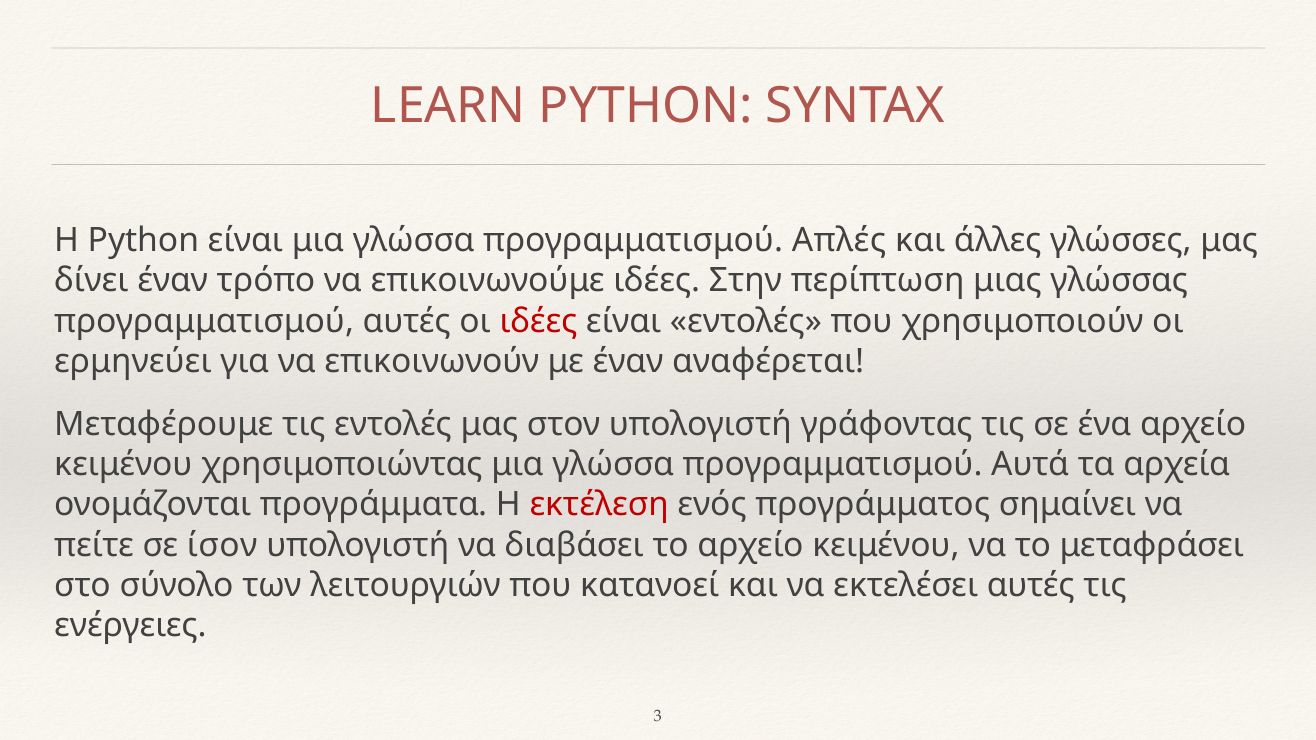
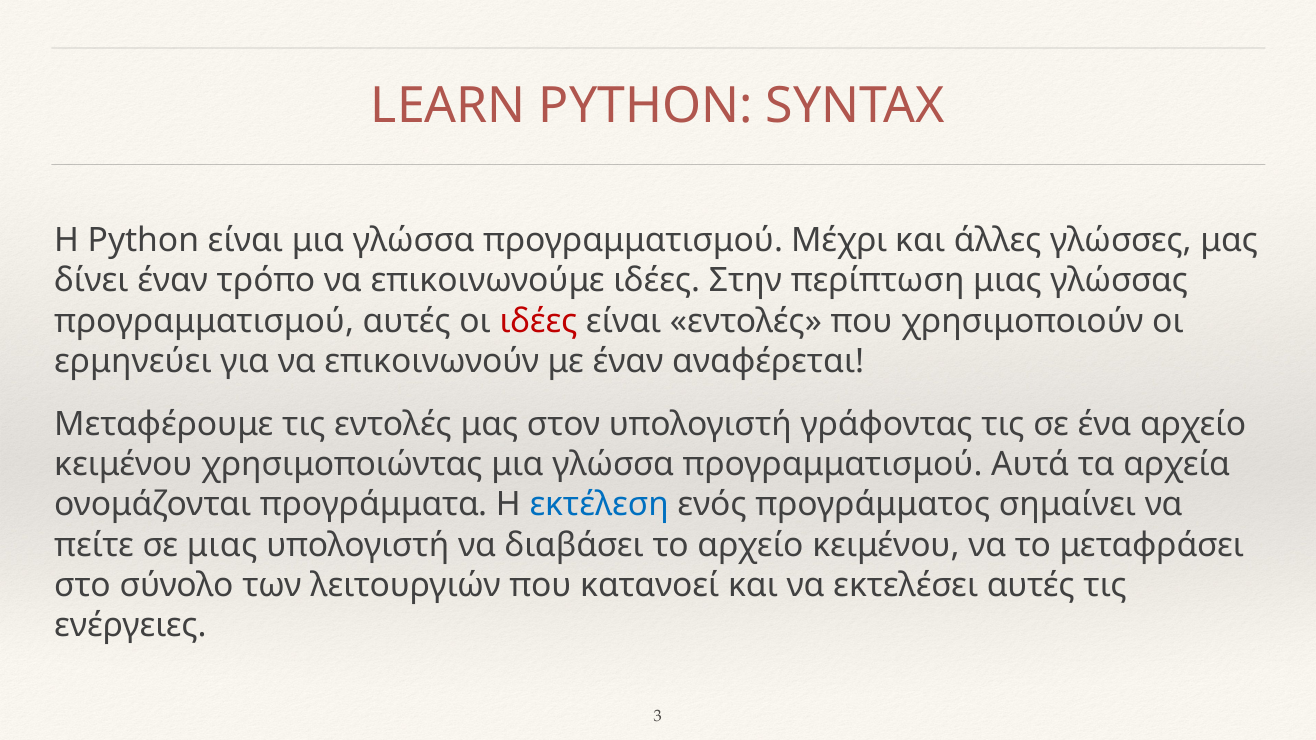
Απλές: Απλές -> Μέχρι
εκτέλεση colour: red -> blue
σε ίσον: ίσον -> μιας
